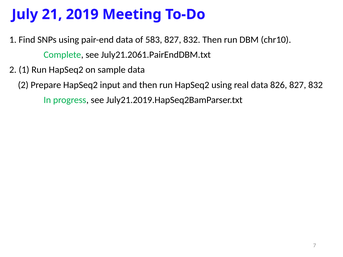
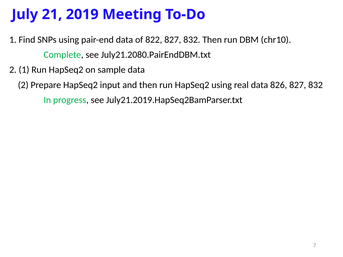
583: 583 -> 822
July21.2061.PairEndDBM.txt: July21.2061.PairEndDBM.txt -> July21.2080.PairEndDBM.txt
